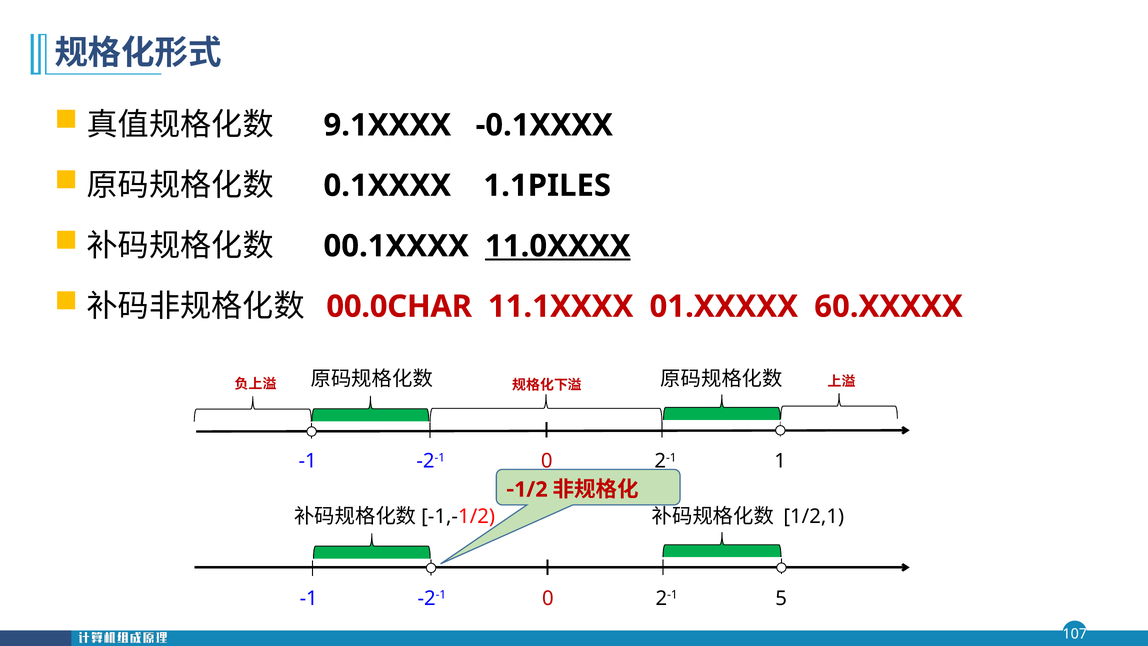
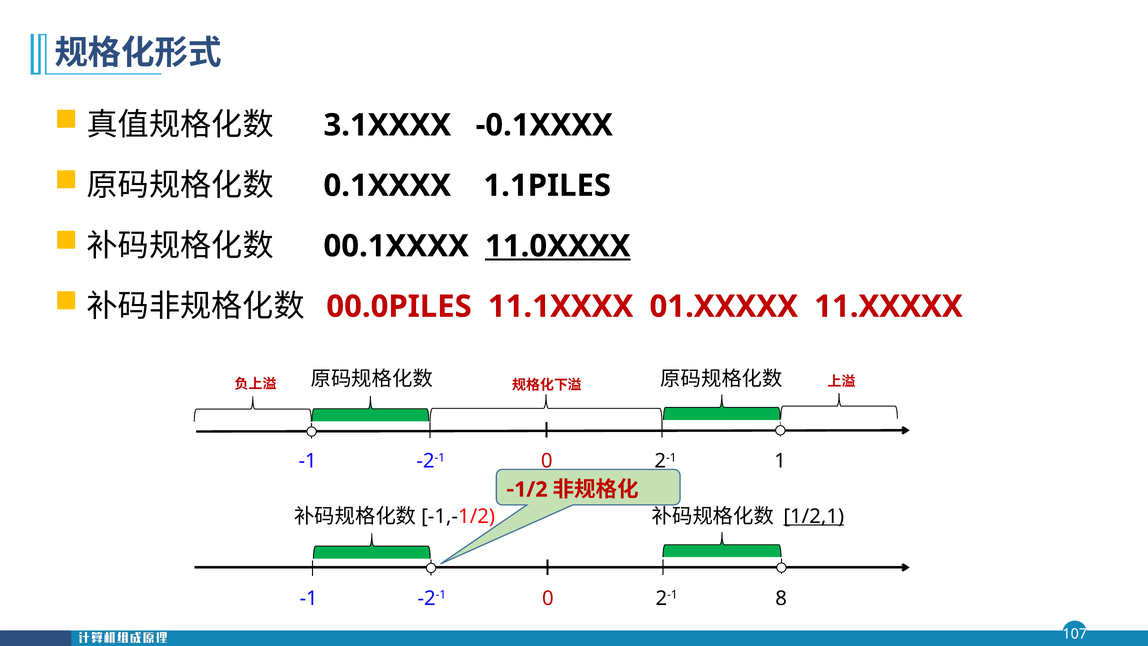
9.1XXXX: 9.1XXXX -> 3.1XXXX
00.0CHAR: 00.0CHAR -> 00.0PILES
60.XXXXX: 60.XXXXX -> 11.XXXXX
1/2,1 underline: none -> present
5: 5 -> 8
